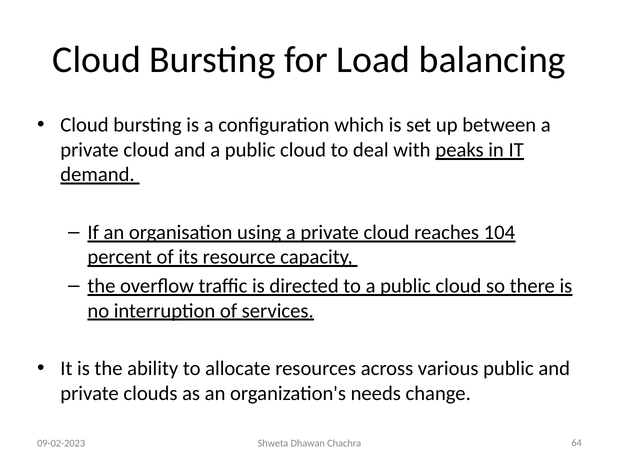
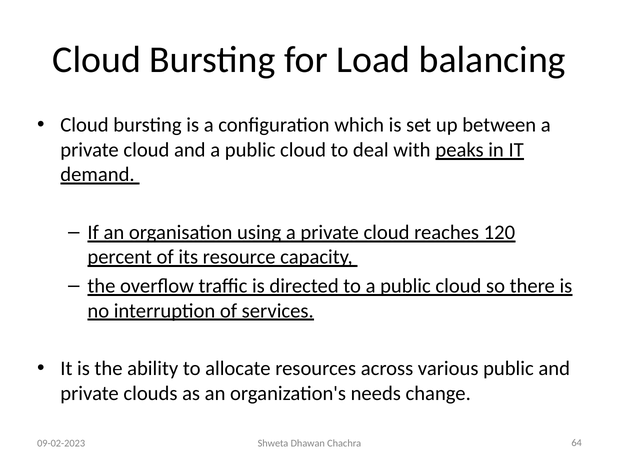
104: 104 -> 120
